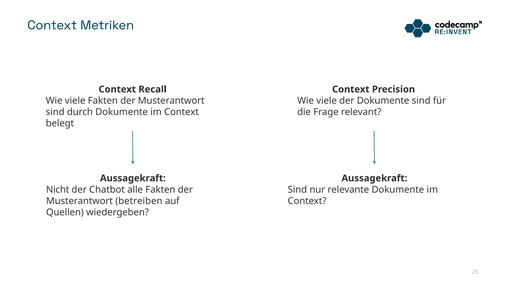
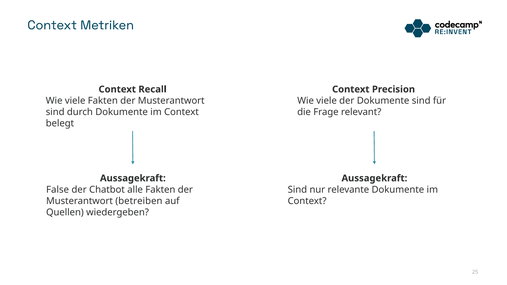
Nicht: Nicht -> False
